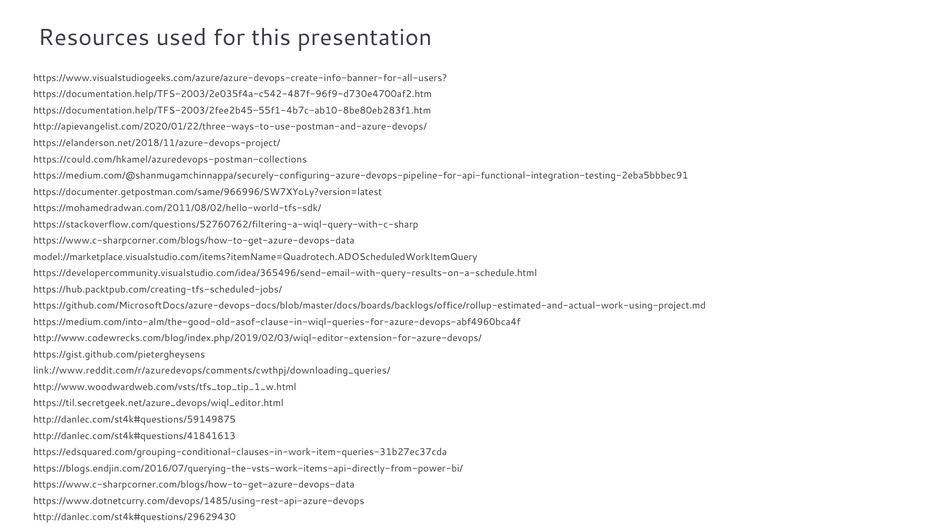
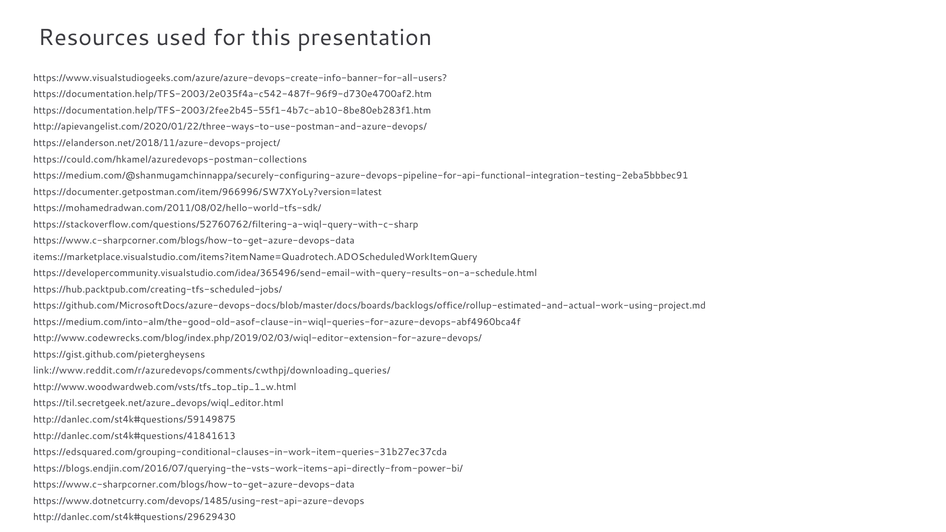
https://documenter.getpostman.com/same/966996/SW7XYoLy?version=latest: https://documenter.getpostman.com/same/966996/SW7XYoLy?version=latest -> https://documenter.getpostman.com/item/966996/SW7XYoLy?version=latest
model://marketplace.visualstudio.com/items?itemName=Quadrotech.ADOScheduledWorkItemQuery: model://marketplace.visualstudio.com/items?itemName=Quadrotech.ADOScheduledWorkItemQuery -> items://marketplace.visualstudio.com/items?itemName=Quadrotech.ADOScheduledWorkItemQuery
